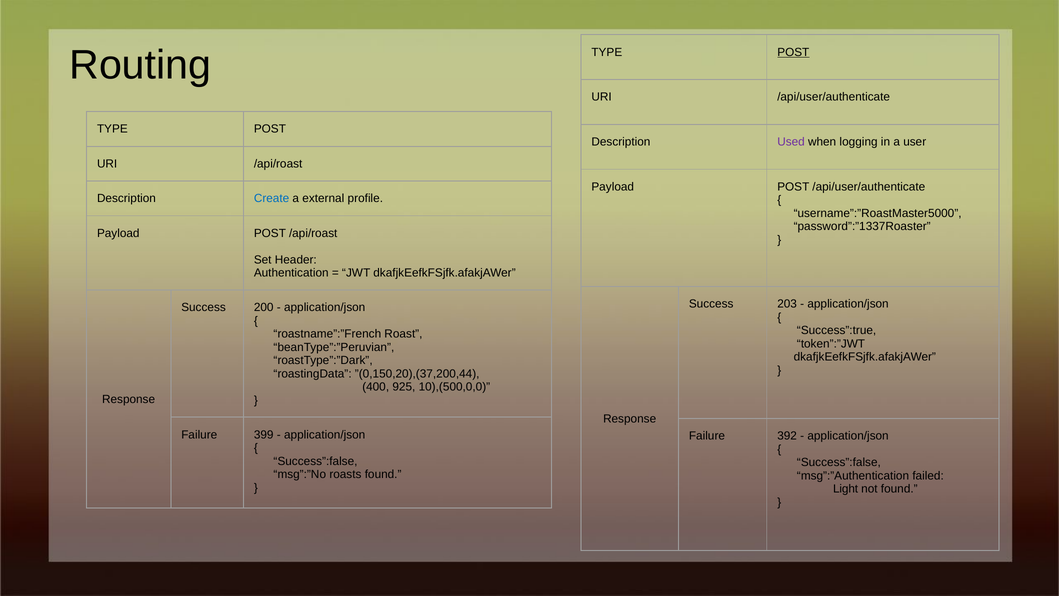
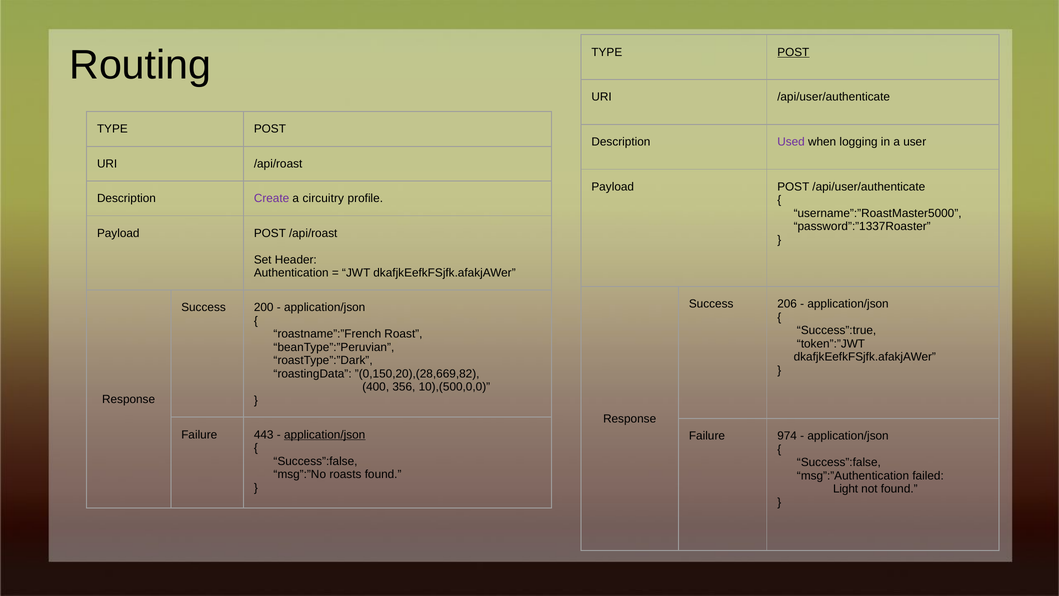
Create colour: blue -> purple
external: external -> circuitry
203: 203 -> 206
”(0,150,20),(37,200,44: ”(0,150,20),(37,200,44 -> ”(0,150,20),(28,669,82
925: 925 -> 356
399: 399 -> 443
application/json at (325, 434) underline: none -> present
392: 392 -> 974
